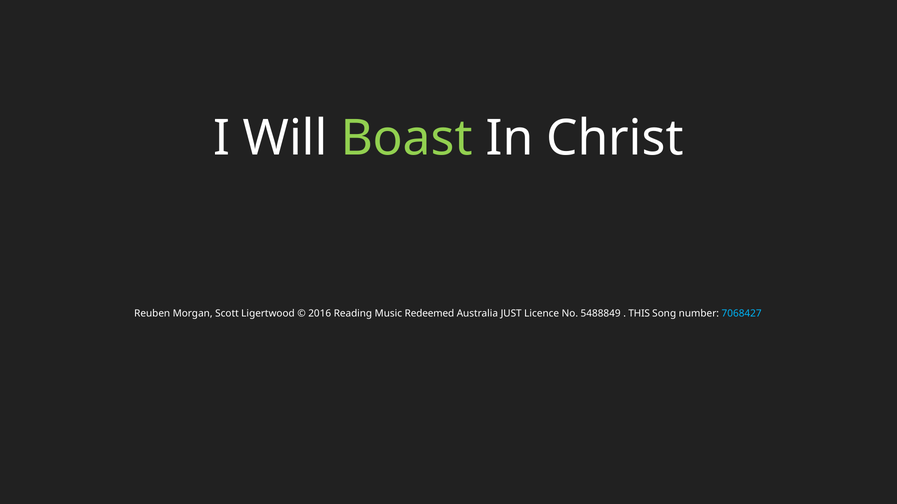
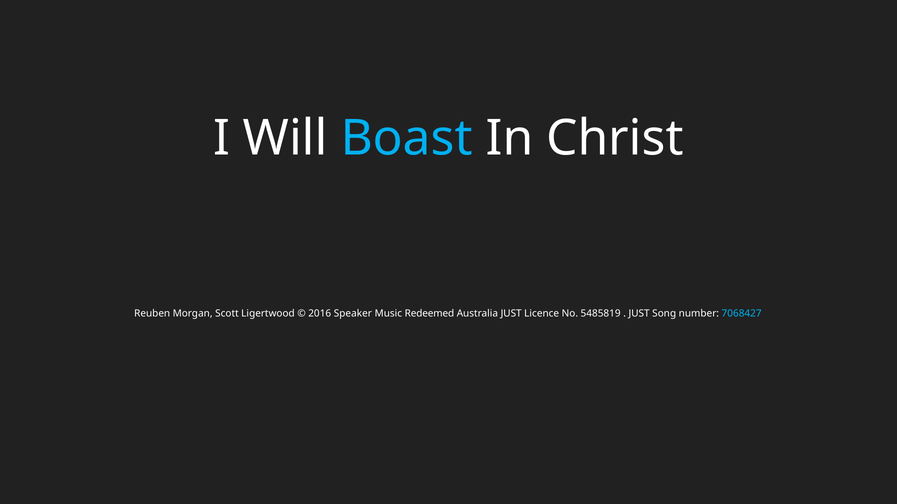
Boast colour: light green -> light blue
Reading: Reading -> Speaker
5488849: 5488849 -> 5485819
THIS at (639, 314): THIS -> JUST
